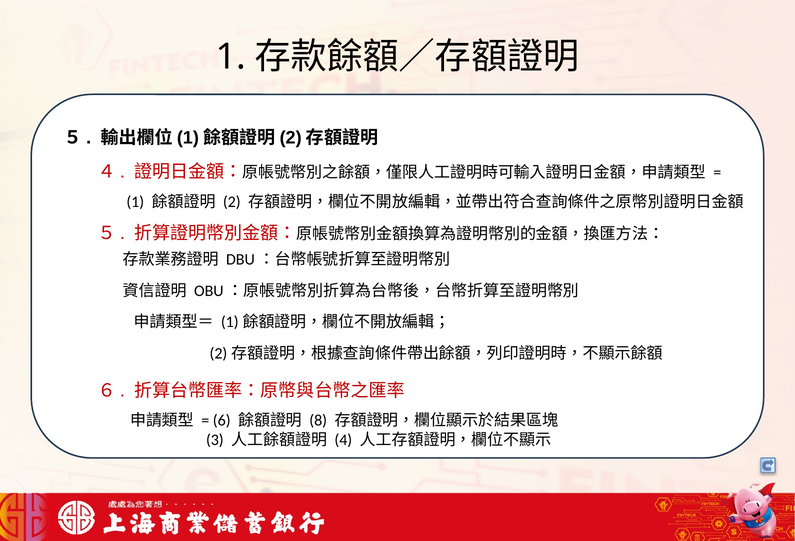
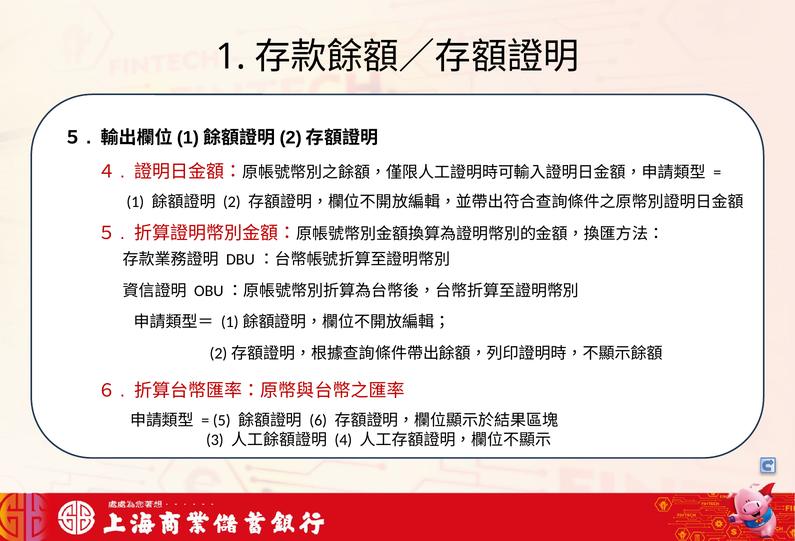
6: 6 -> 5
8: 8 -> 6
